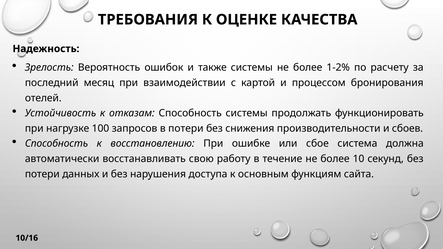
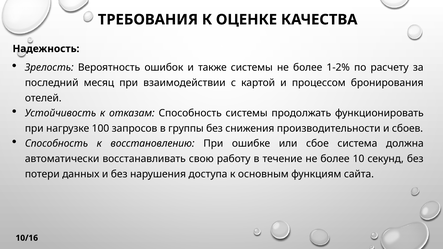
в потери: потери -> группы
